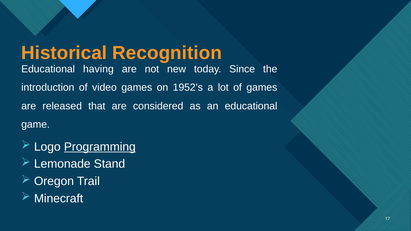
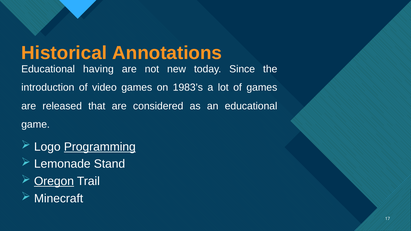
Recognition: Recognition -> Annotations
1952’s: 1952’s -> 1983’s
Oregon underline: none -> present
